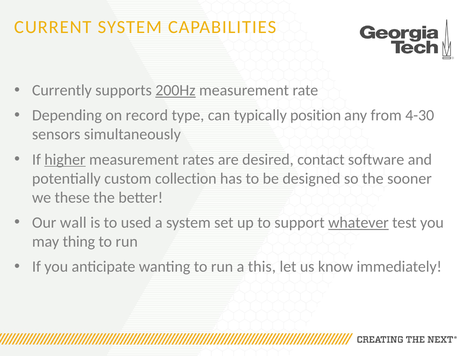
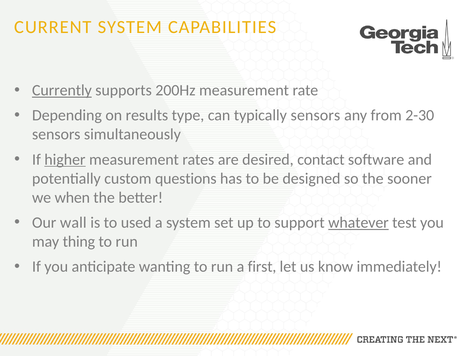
Currently underline: none -> present
200Hz underline: present -> none
record: record -> results
typically position: position -> sensors
4-30: 4-30 -> 2-30
collection: collection -> questions
these: these -> when
this: this -> first
